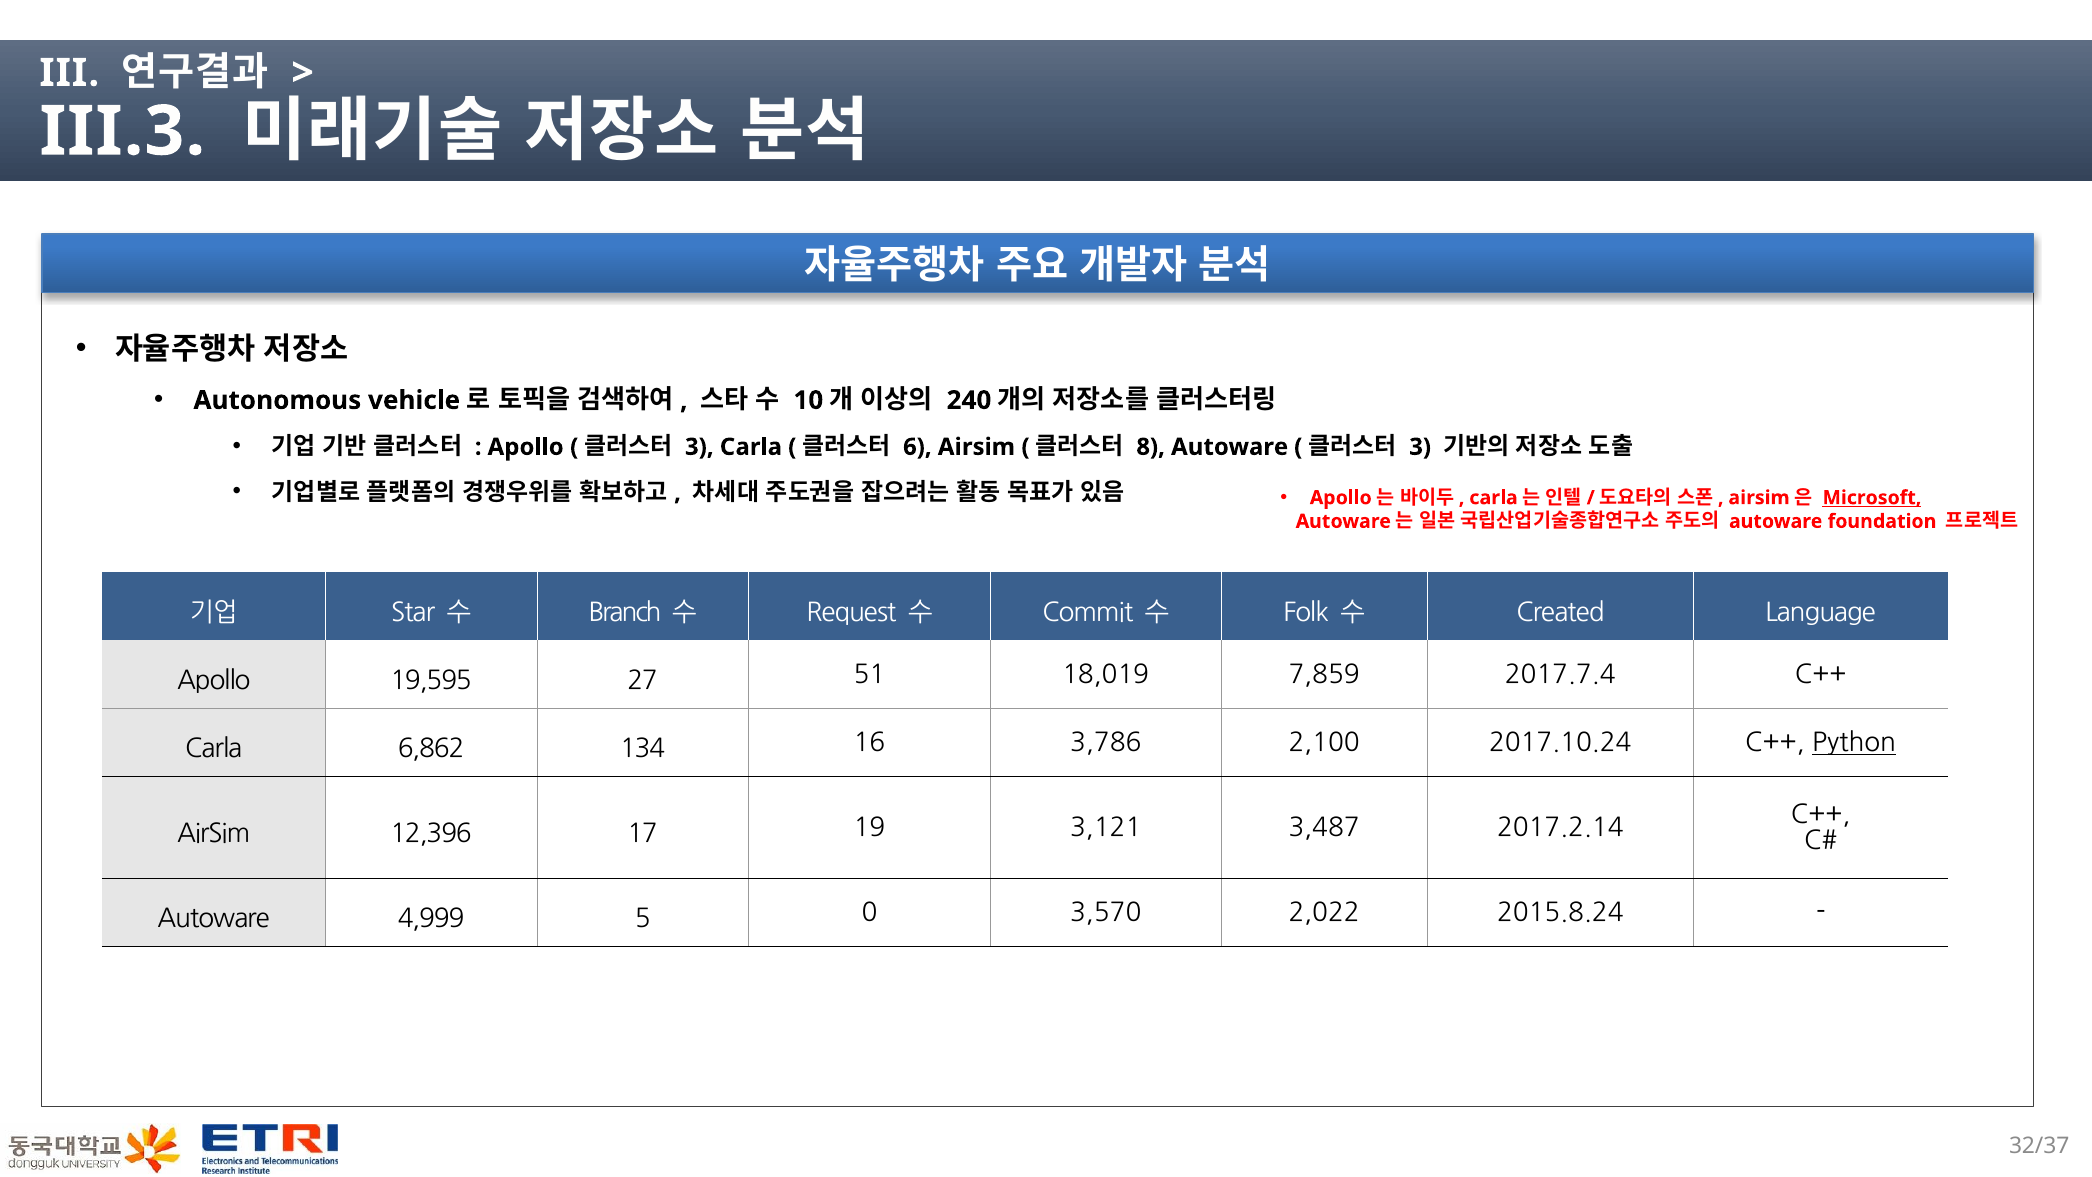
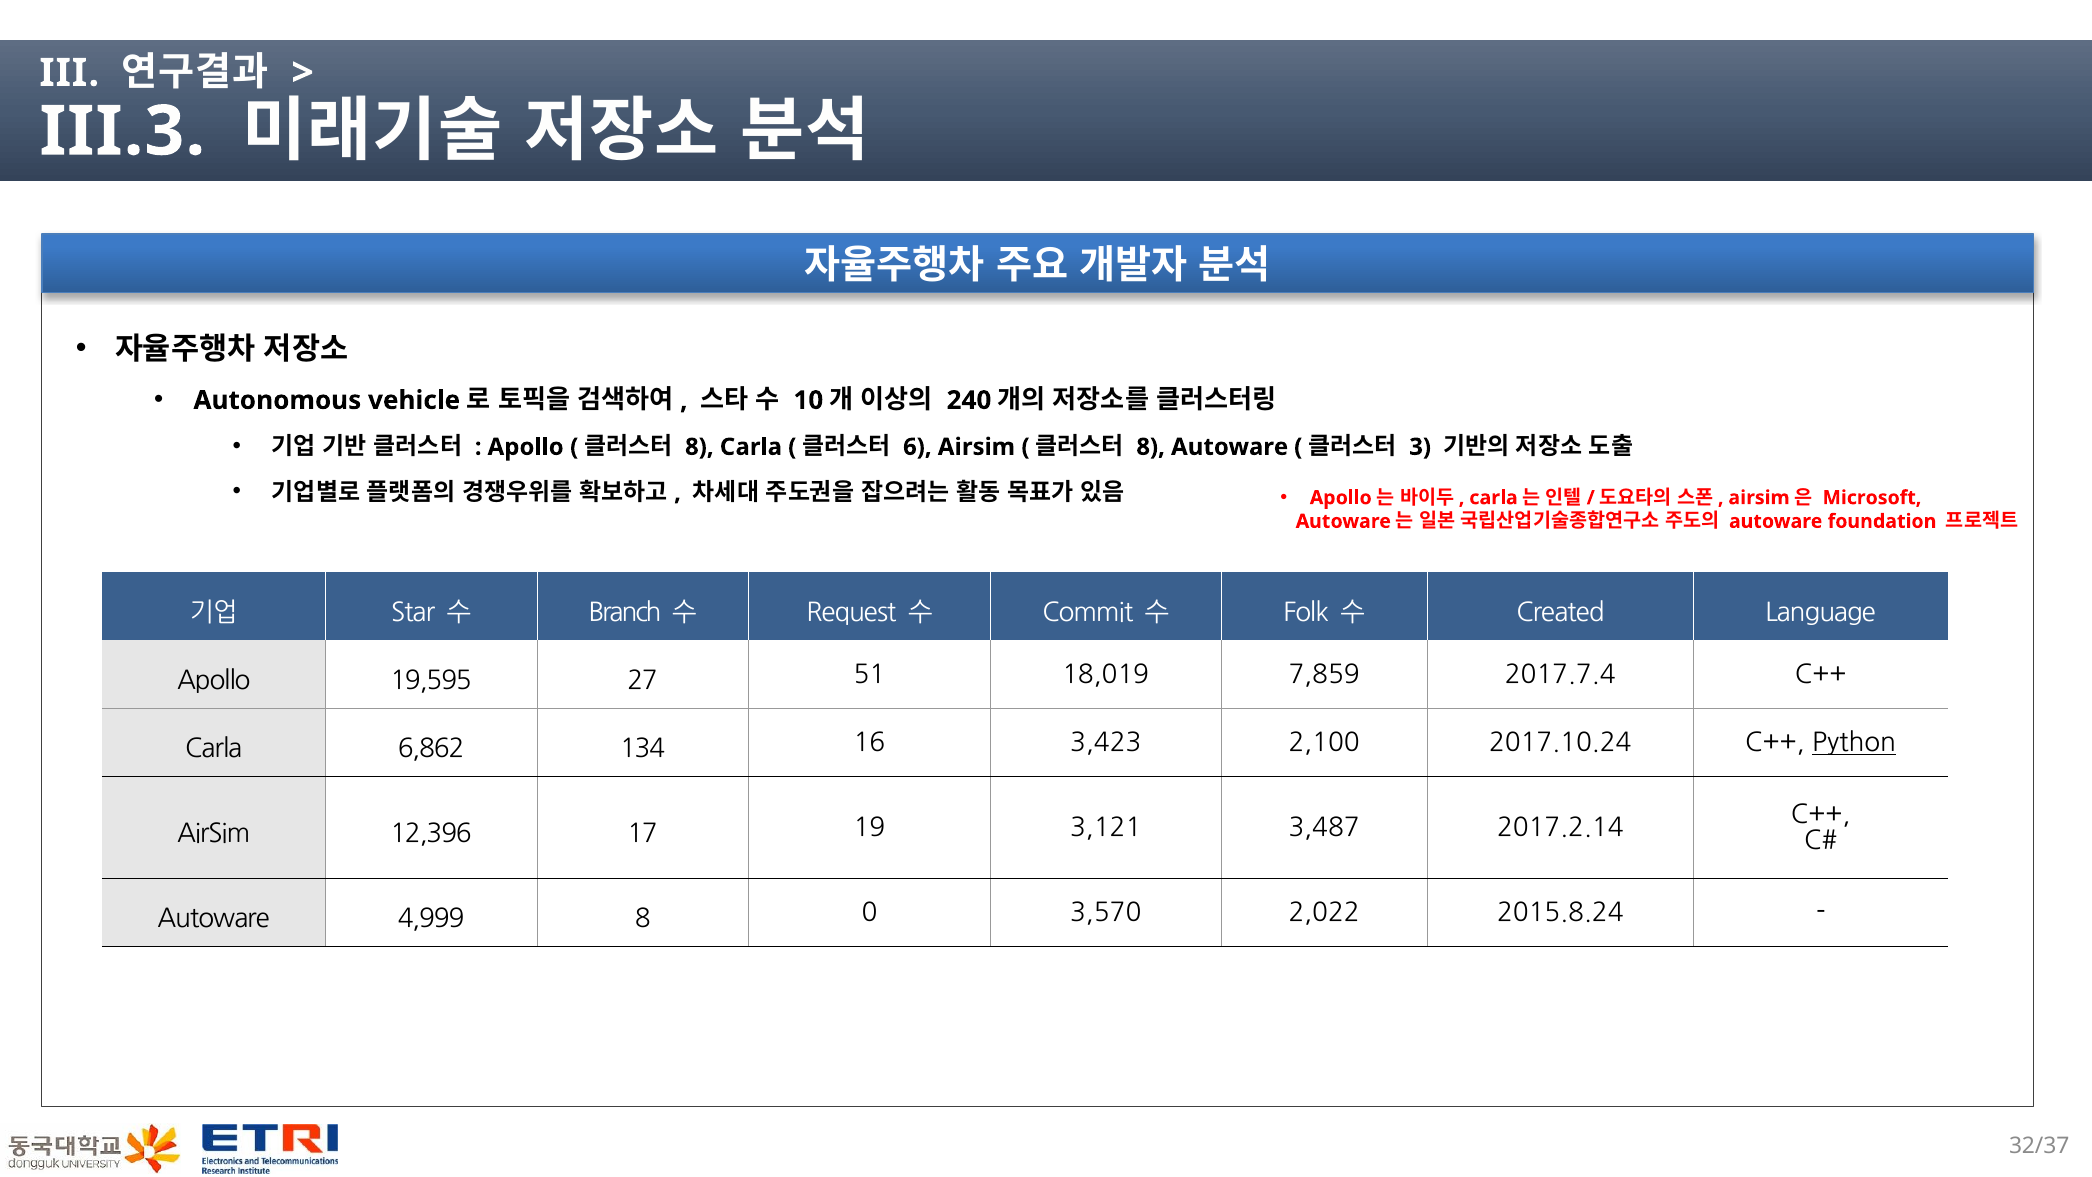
3 at (699, 447): 3 -> 8
Microsoft underline: present -> none
3,786: 3,786 -> 3,423
4,999 5: 5 -> 8
